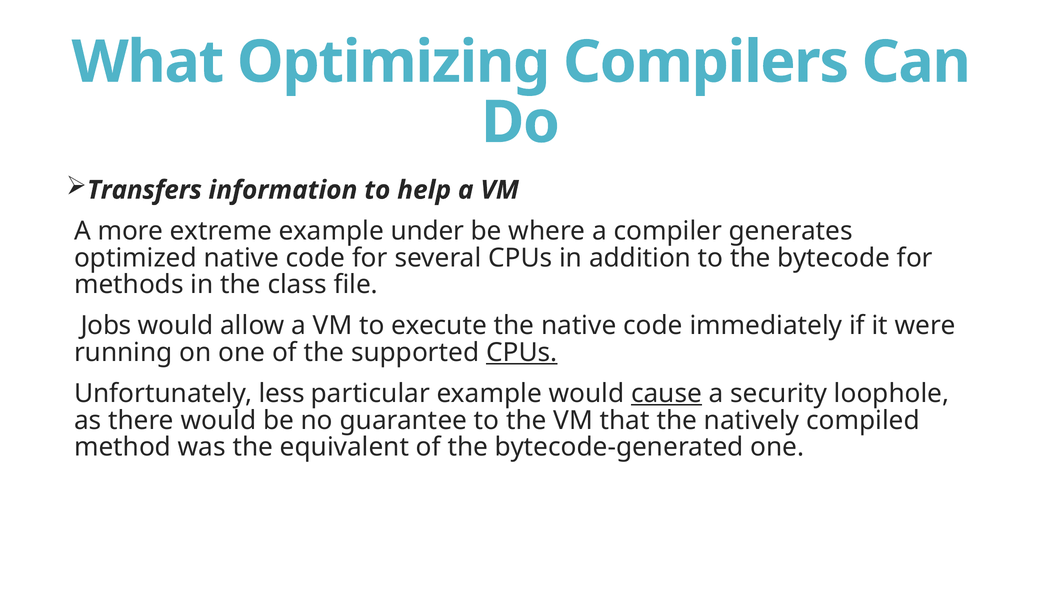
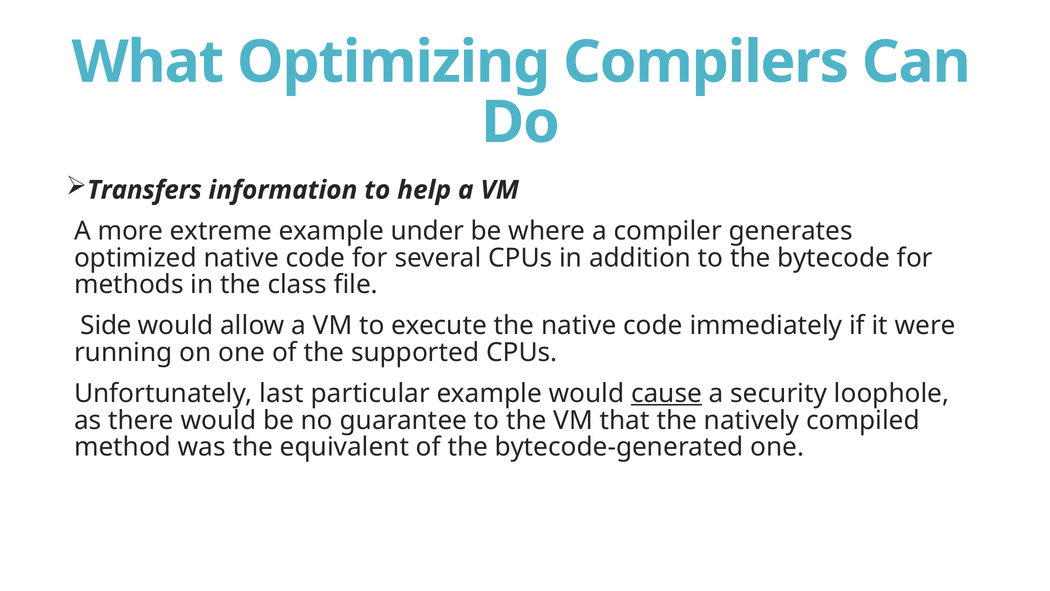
Jobs: Jobs -> Side
CPUs at (522, 352) underline: present -> none
less: less -> last
